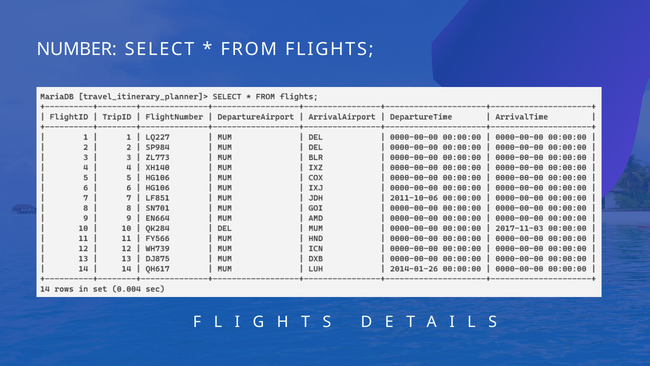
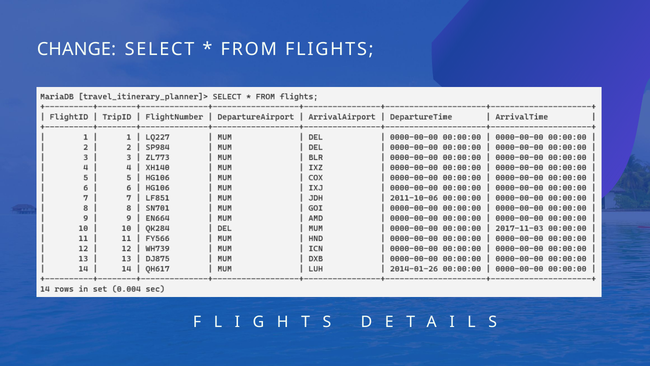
NUMBER: NUMBER -> CHANGE
